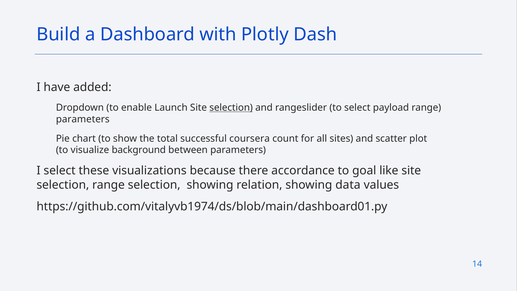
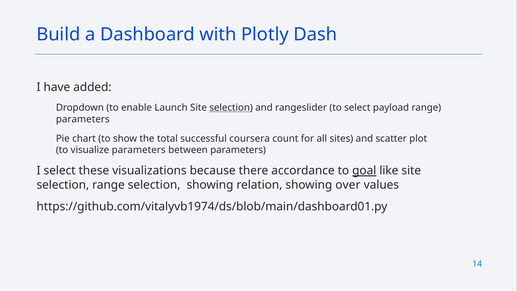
visualize background: background -> parameters
goal underline: none -> present
data: data -> over
